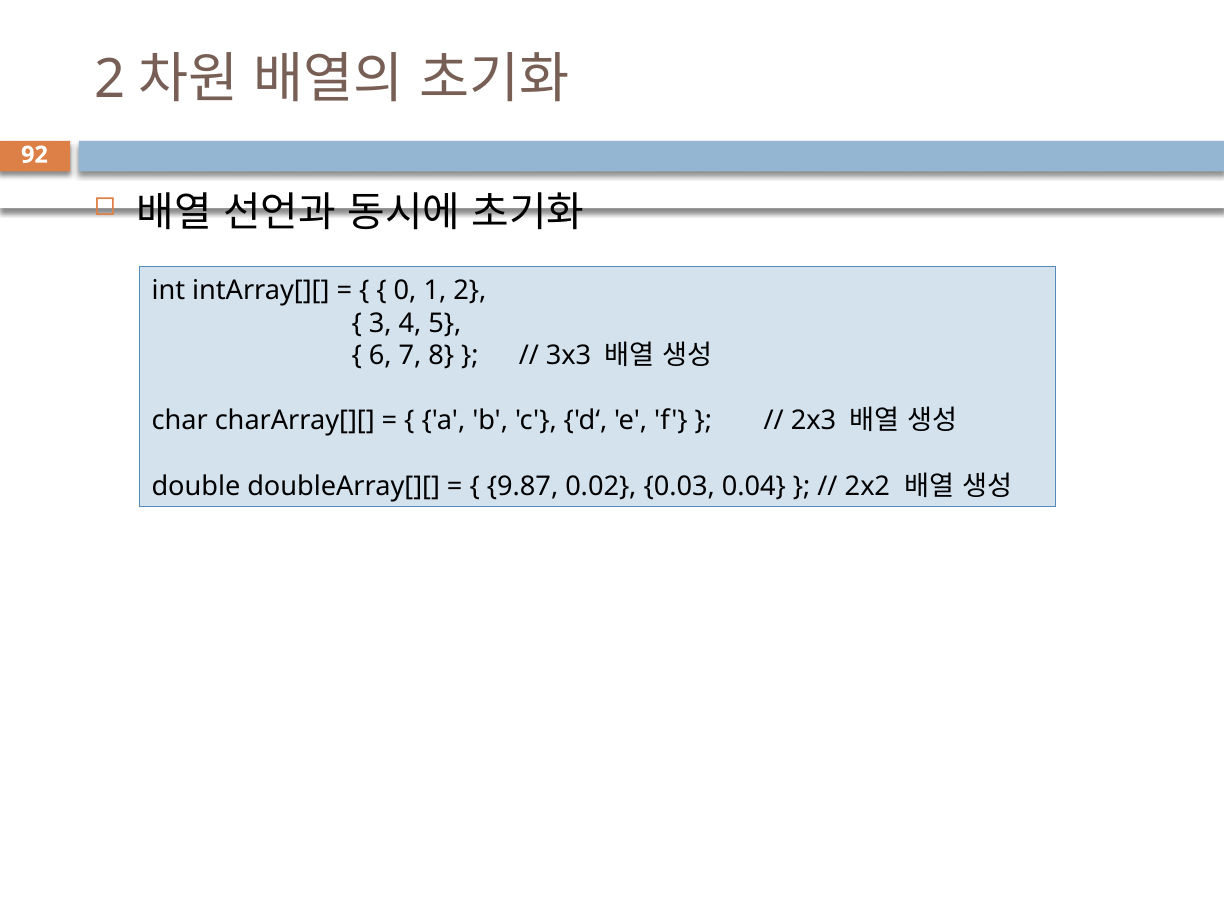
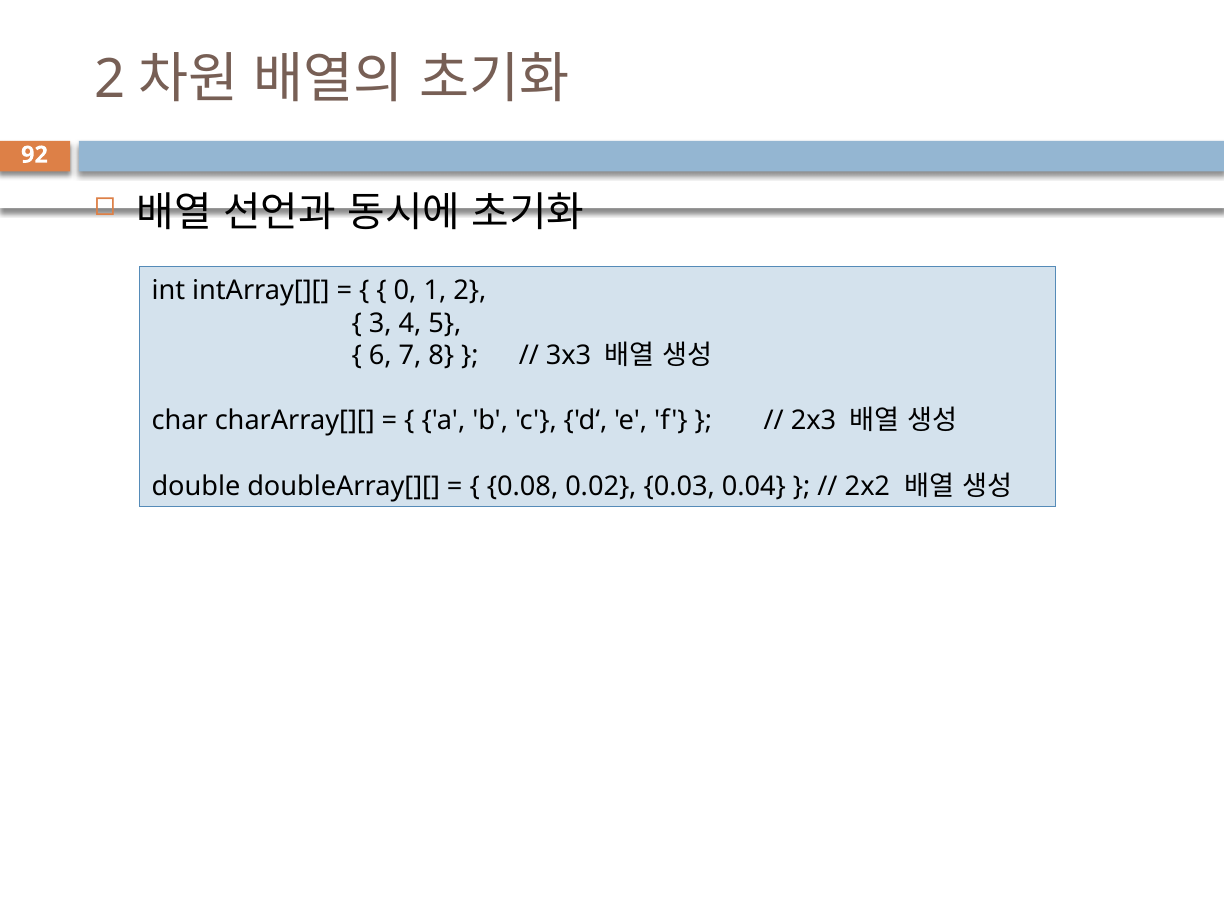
9.87: 9.87 -> 0.08
